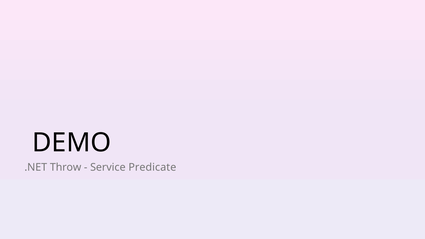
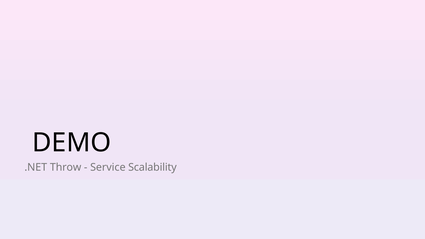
Predicate: Predicate -> Scalability
